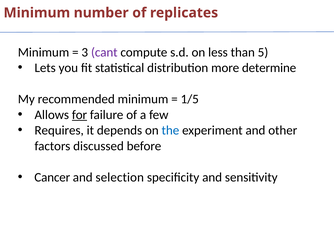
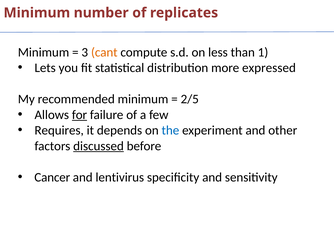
cant colour: purple -> orange
5: 5 -> 1
determine: determine -> expressed
1/5: 1/5 -> 2/5
discussed underline: none -> present
selection: selection -> lentivirus
